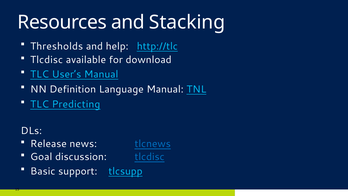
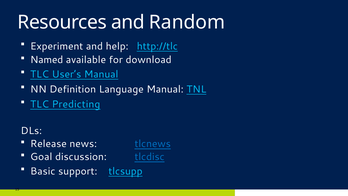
Stacking: Stacking -> Random
Thresholds: Thresholds -> Experiment
Tlcdisc at (47, 60): Tlcdisc -> Named
